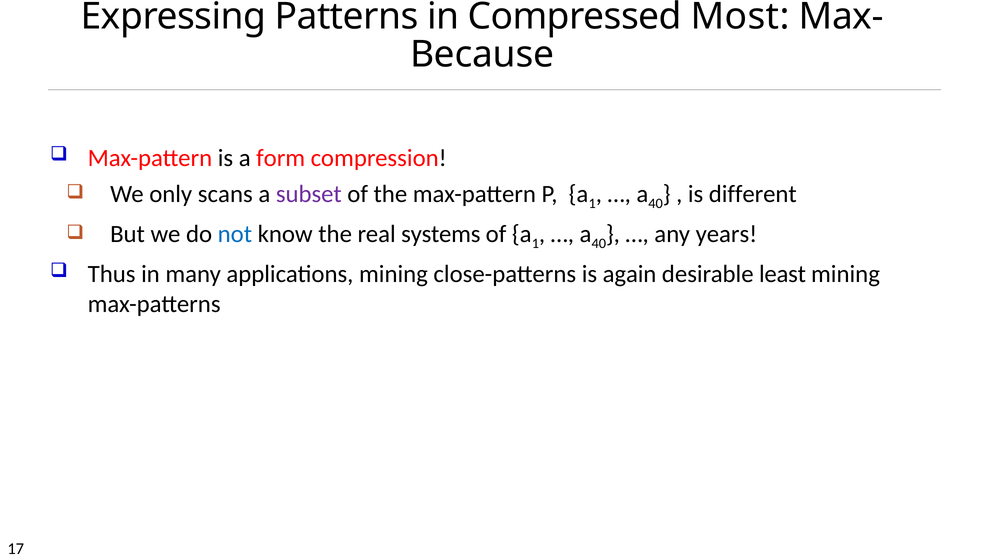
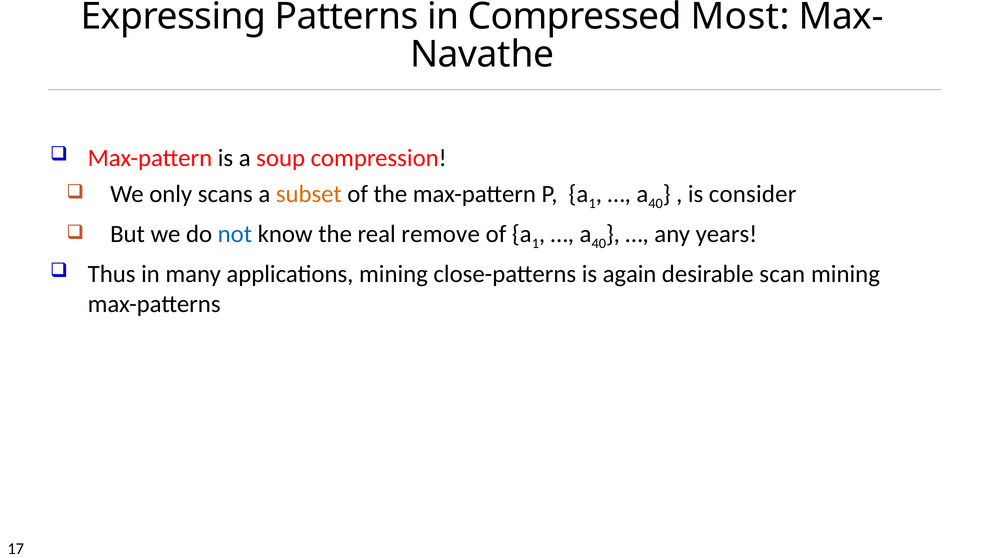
Because: Because -> Navathe
form: form -> soup
subset colour: purple -> orange
different: different -> consider
systems: systems -> remove
least: least -> scan
